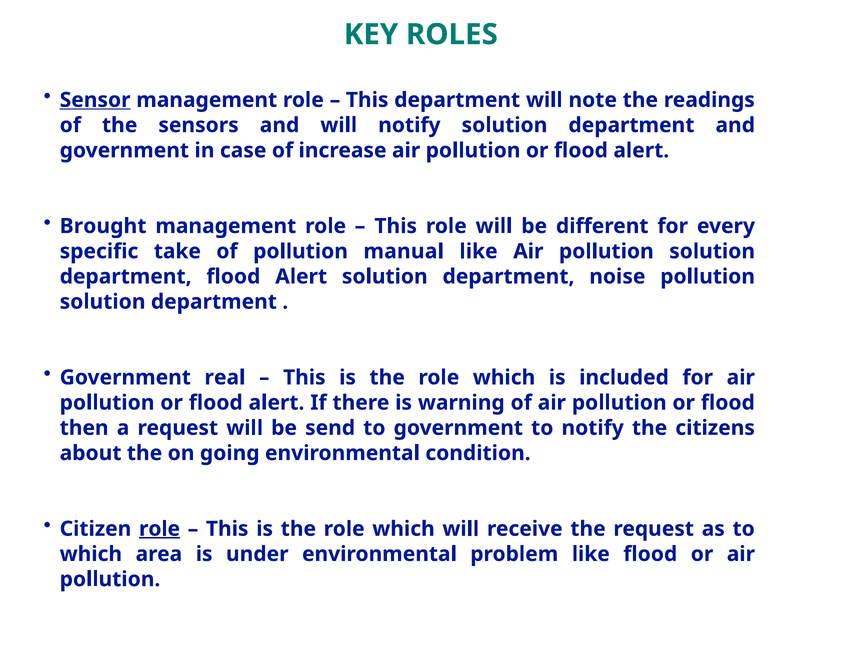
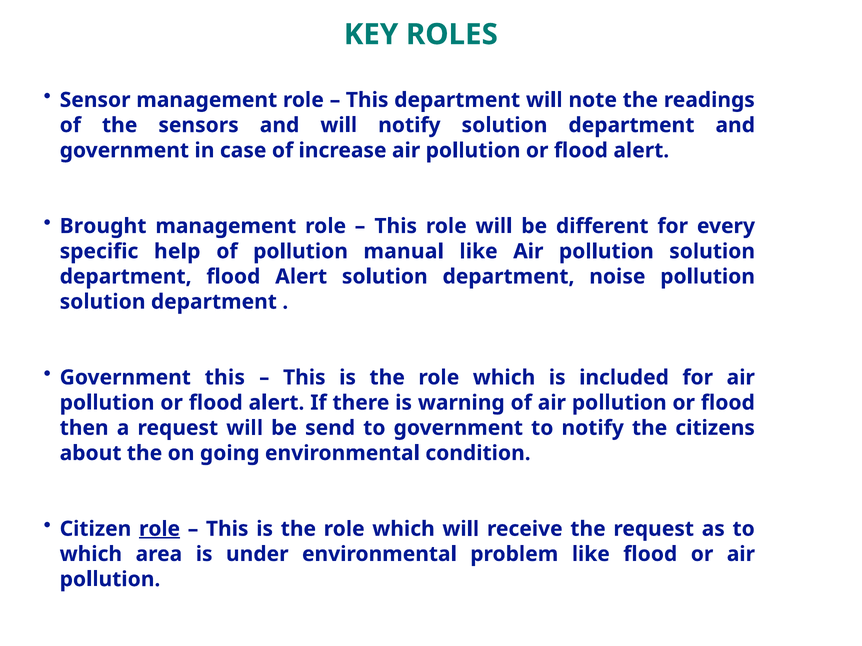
Sensor underline: present -> none
take: take -> help
Government real: real -> this
